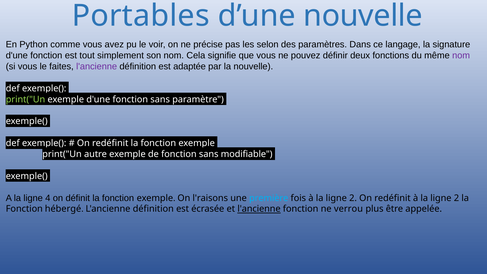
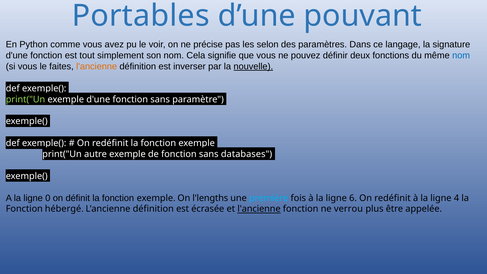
d’une nouvelle: nouvelle -> pouvant
nom at (461, 56) colour: purple -> blue
l'ancienne at (97, 66) colour: purple -> orange
adaptée: adaptée -> inverser
nouvelle at (253, 66) underline: none -> present
modifiable: modifiable -> databases
4: 4 -> 0
l'raisons: l'raisons -> l'lengths
2 at (353, 198): 2 -> 6
2 at (456, 198): 2 -> 4
